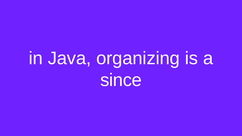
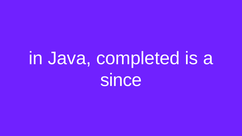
organizing: organizing -> completed
